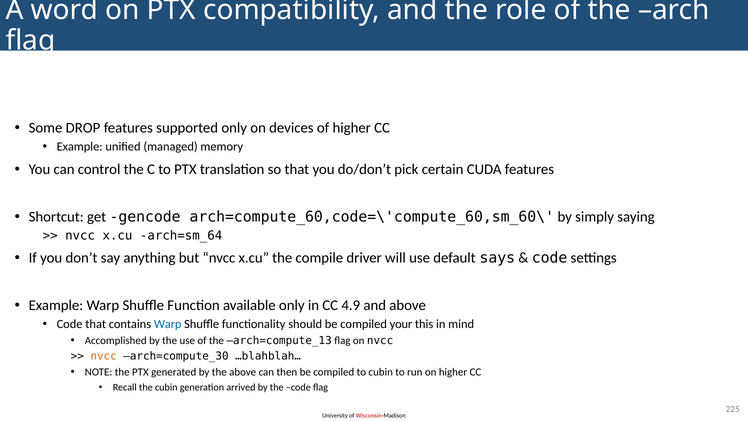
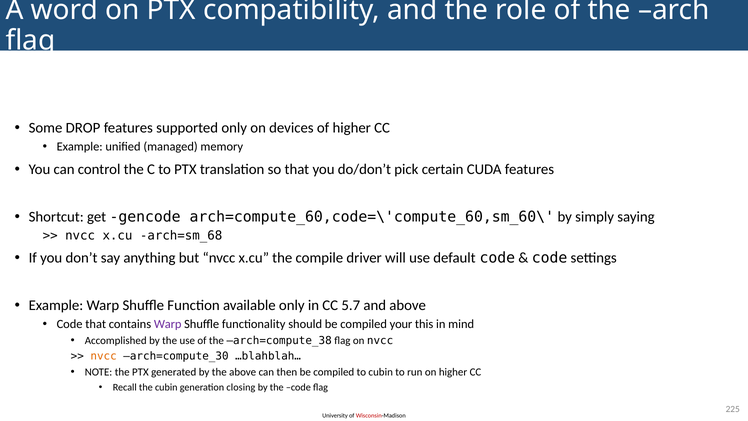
arch=sm_64: arch=sm_64 -> arch=sm_68
default says: says -> code
4.9: 4.9 -> 5.7
Warp at (168, 324) colour: blue -> purple
arch=compute_13: arch=compute_13 -> arch=compute_38
arrived: arrived -> closing
